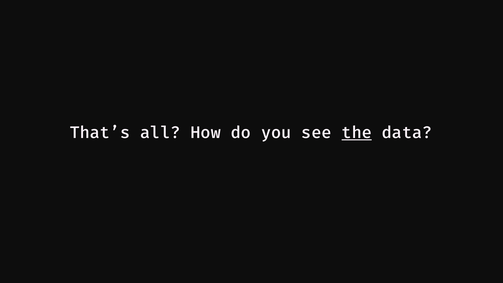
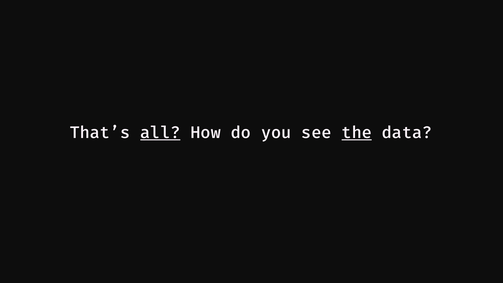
all underline: none -> present
